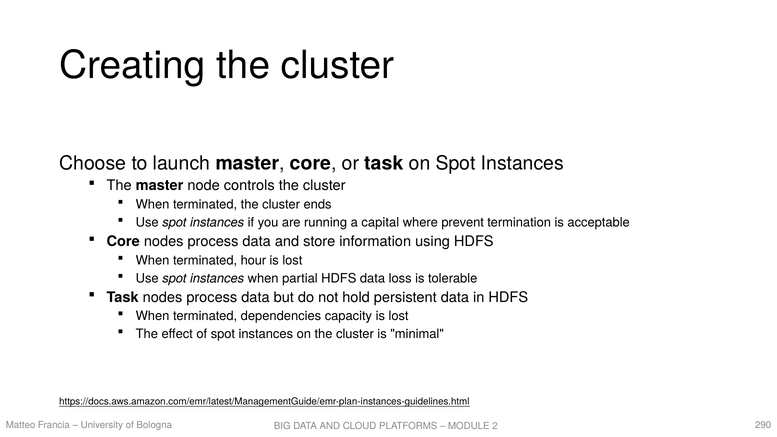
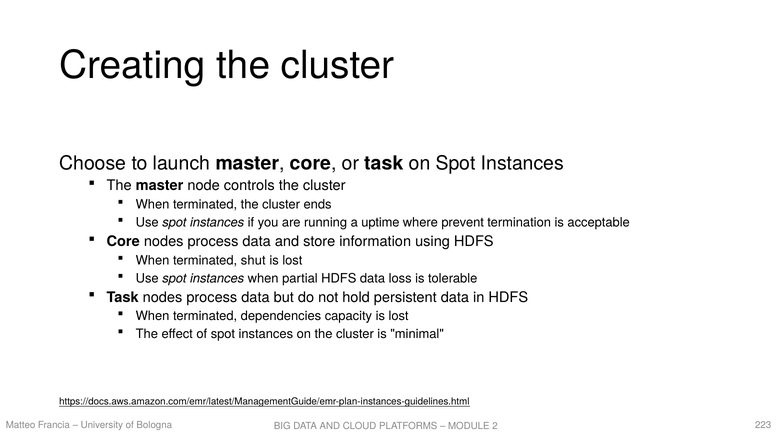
capital: capital -> uptime
hour: hour -> shut
290: 290 -> 223
